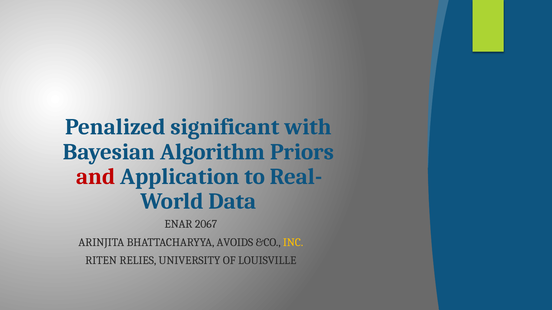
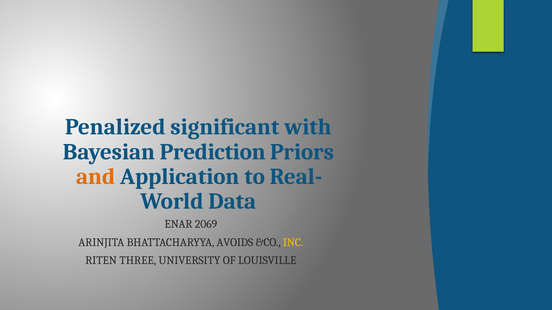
Algorithm: Algorithm -> Prediction
and colour: red -> orange
2067: 2067 -> 2069
RELIES: RELIES -> THREE
